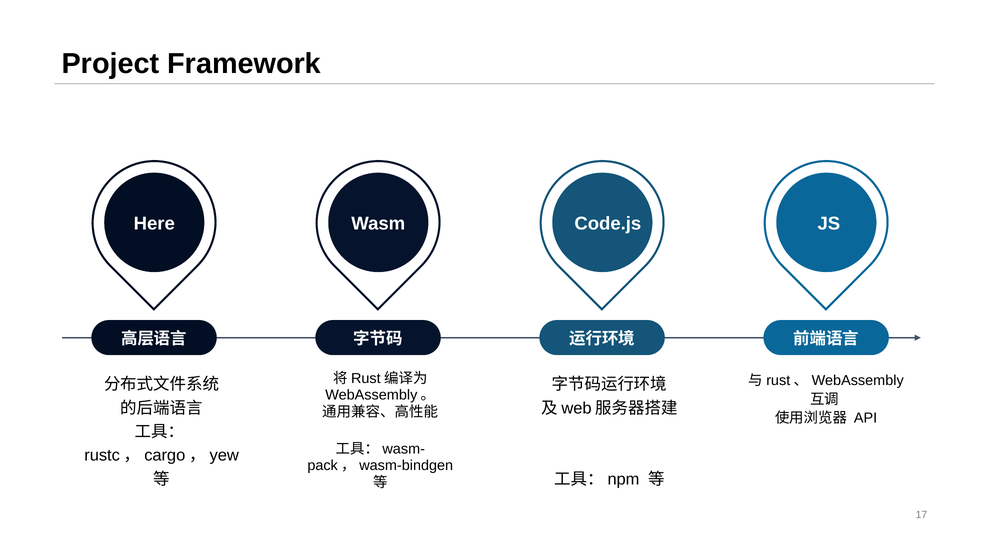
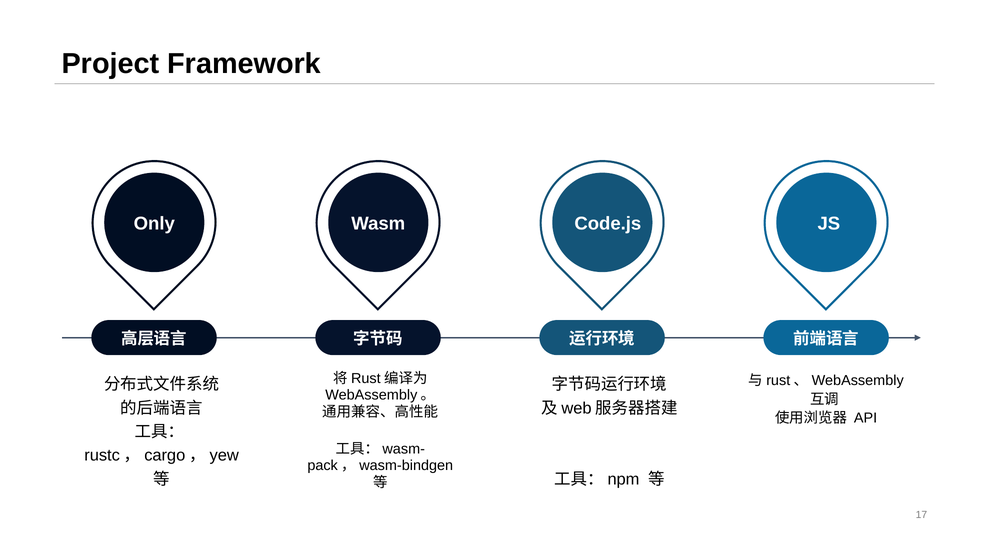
Here: Here -> Only
